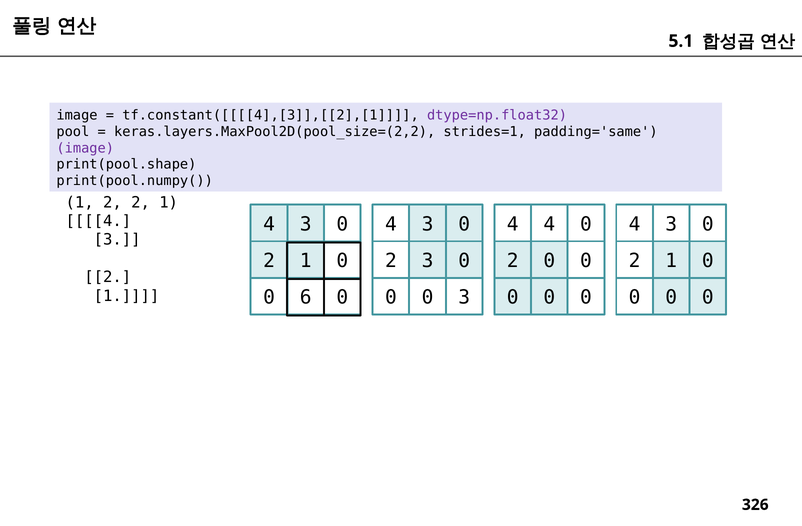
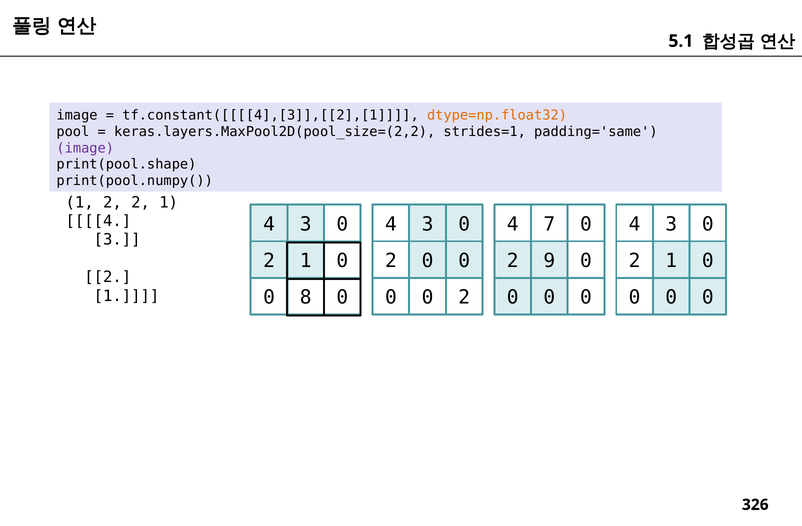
dtype=np.float32 colour: purple -> orange
4 4: 4 -> 7
2 3: 3 -> 0
2 0: 0 -> 9
6: 6 -> 8
0 3: 3 -> 2
